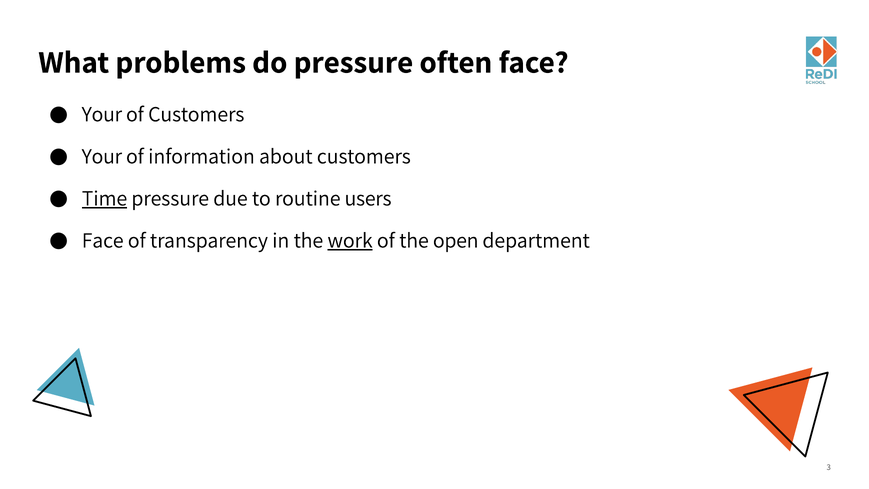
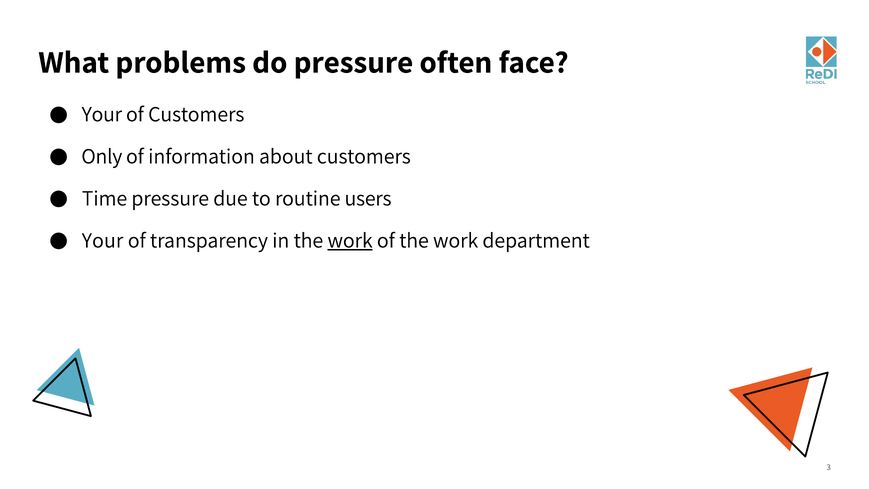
Your at (102, 156): Your -> Only
Time underline: present -> none
Face at (103, 240): Face -> Your
of the open: open -> work
